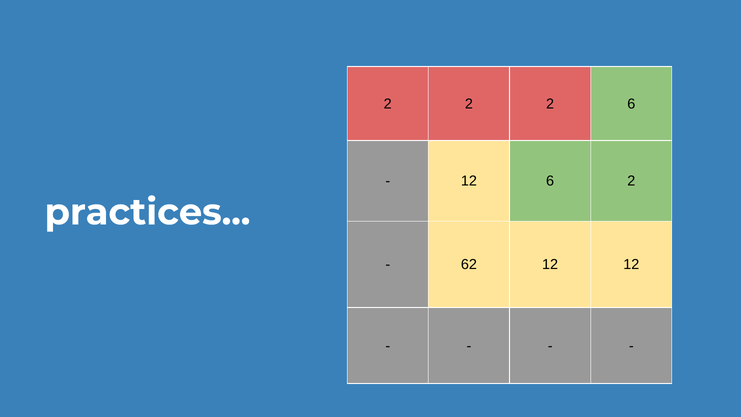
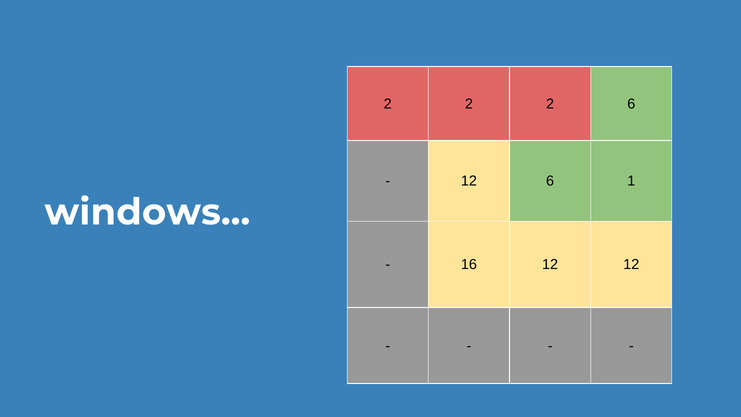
6 2: 2 -> 1
practices: practices -> windows
62: 62 -> 16
